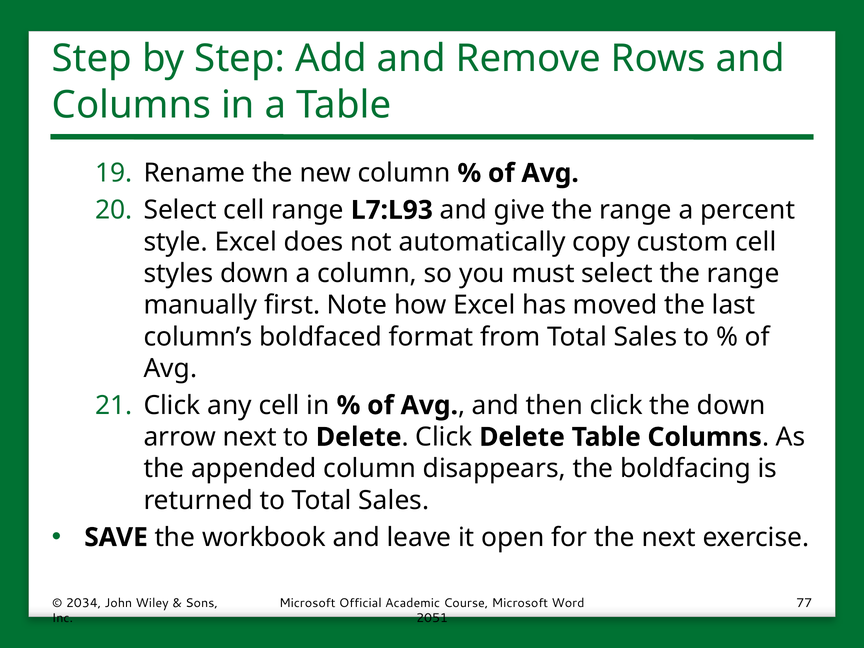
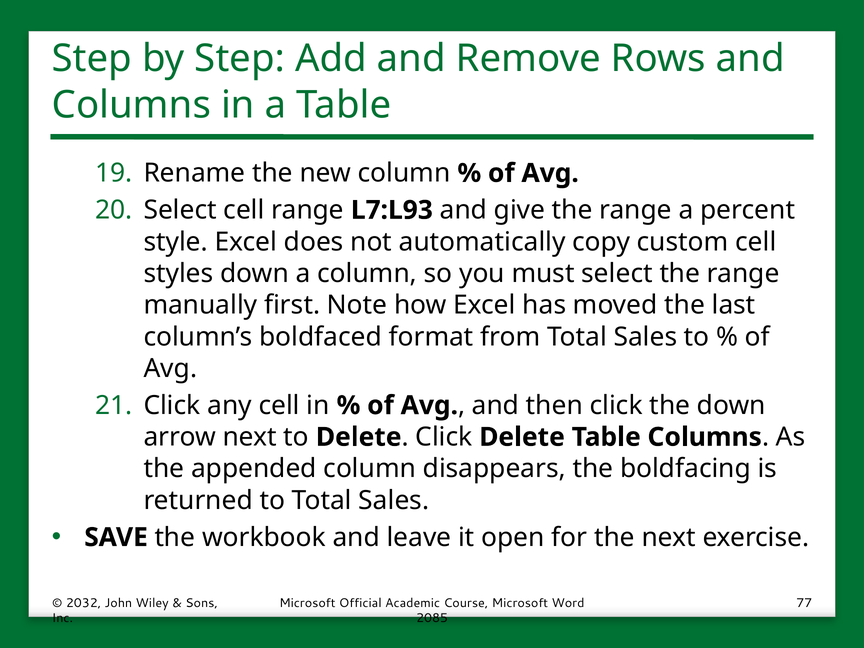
2034: 2034 -> 2032
2051: 2051 -> 2085
